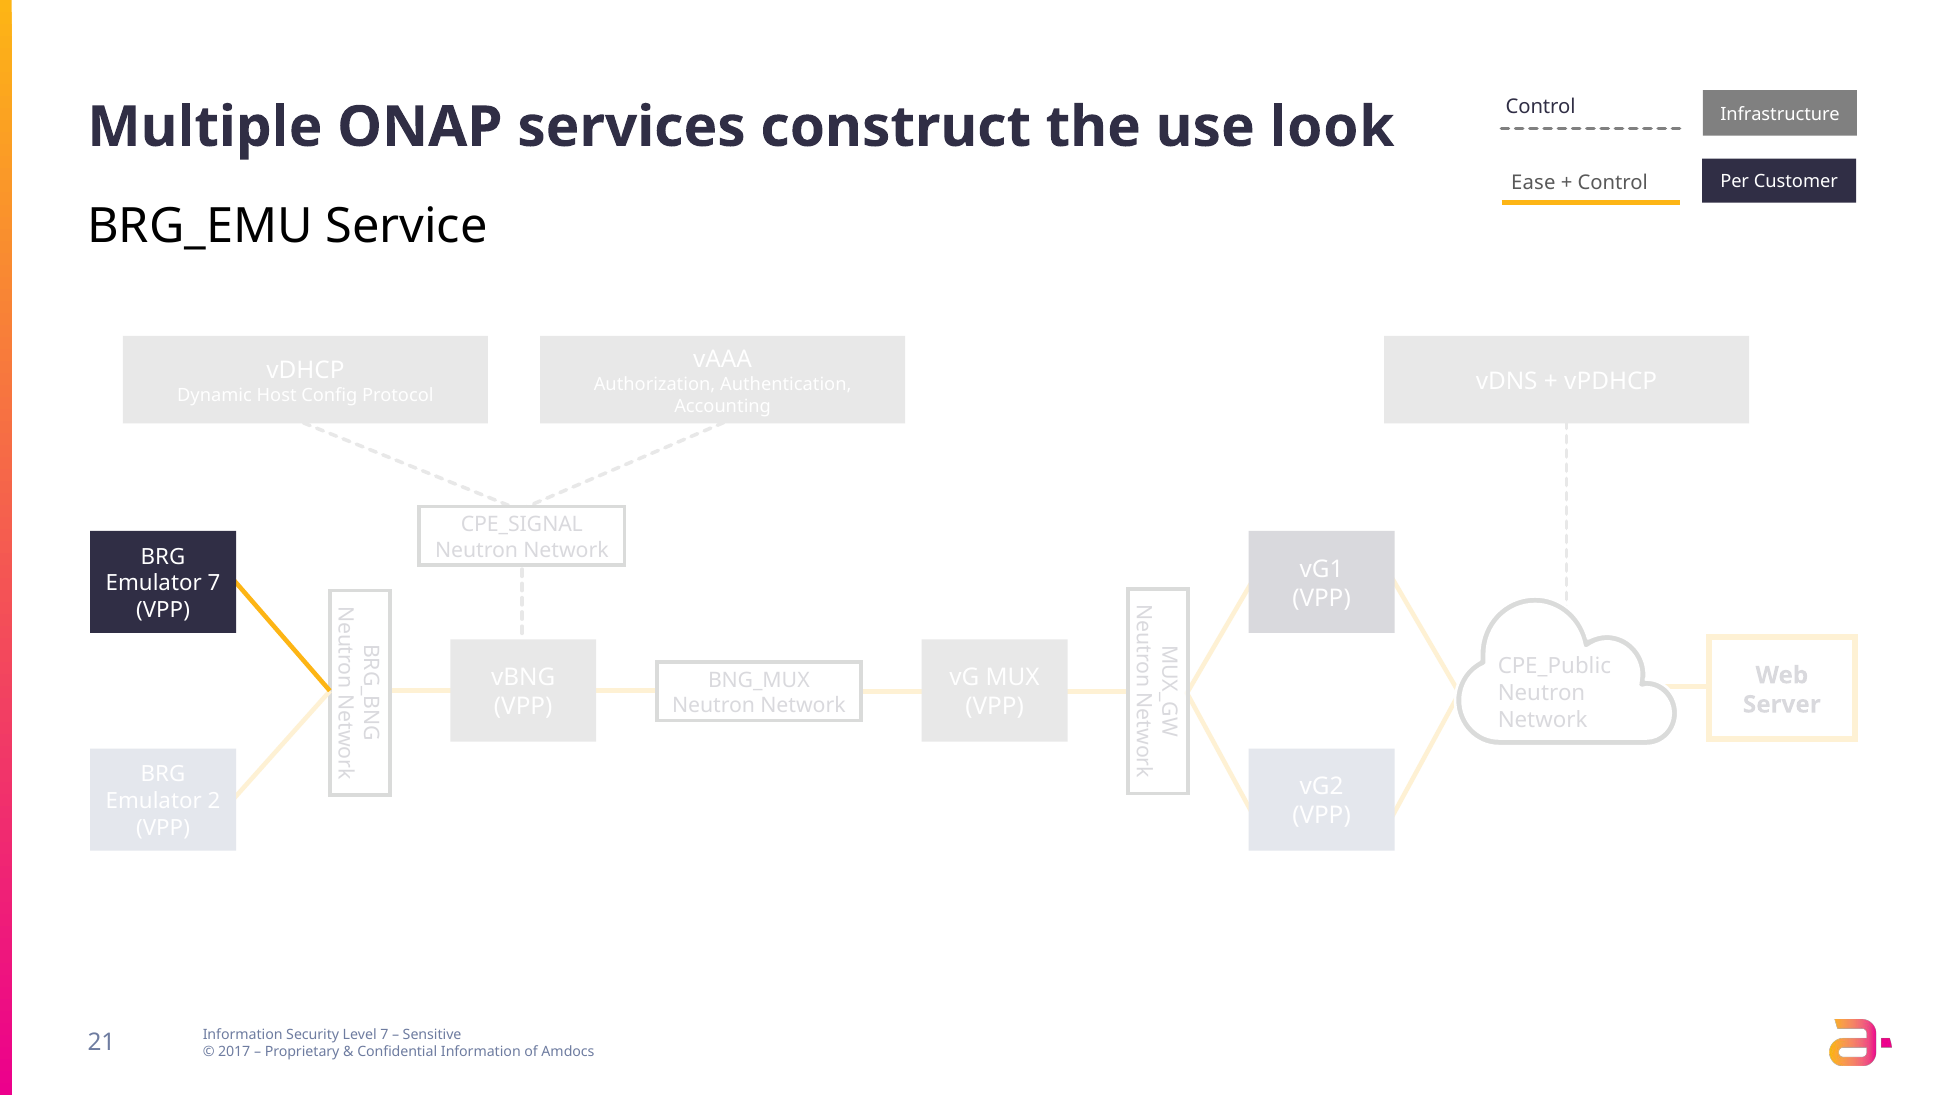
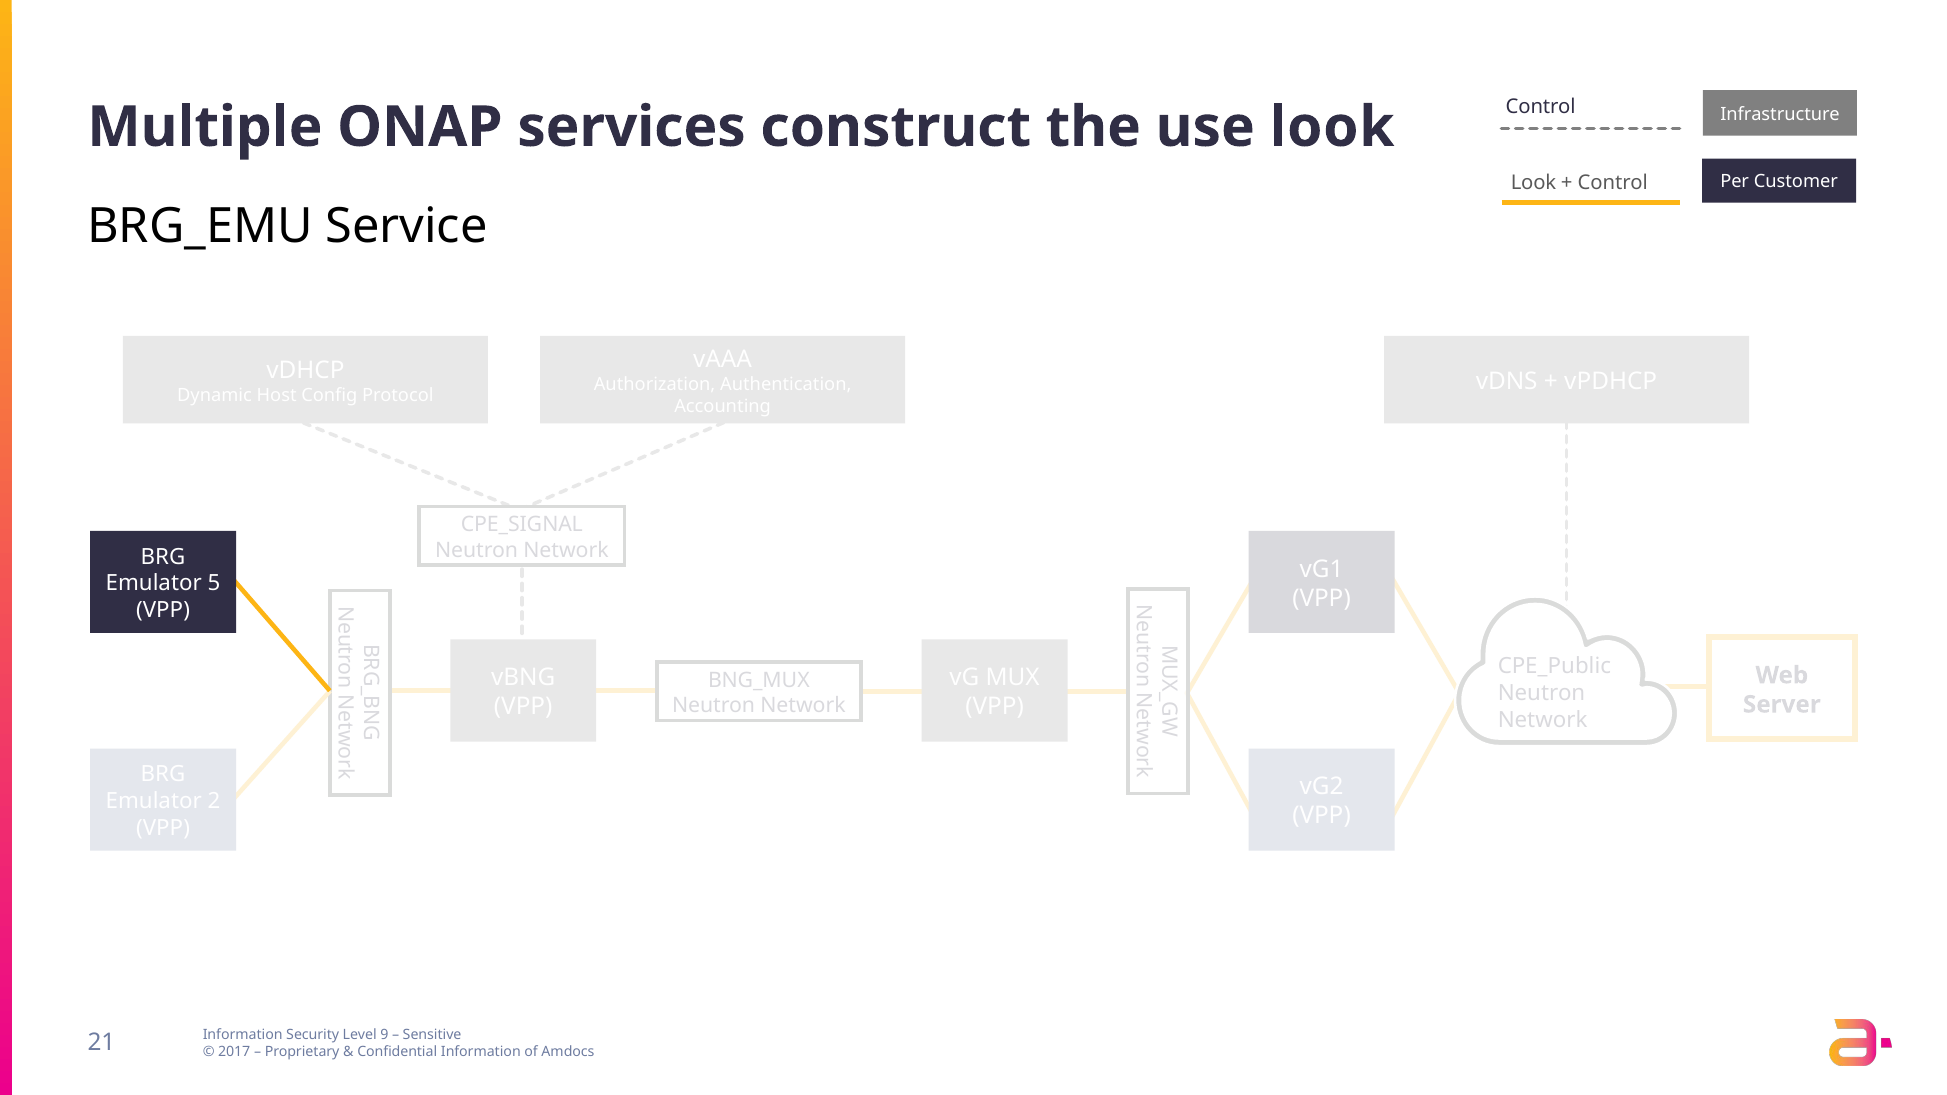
Ease at (1533, 183): Ease -> Look
Emulator 7: 7 -> 5
7 at (384, 1035): 7 -> 9
